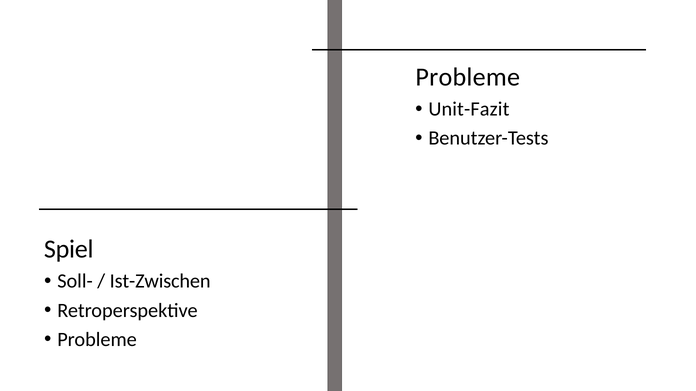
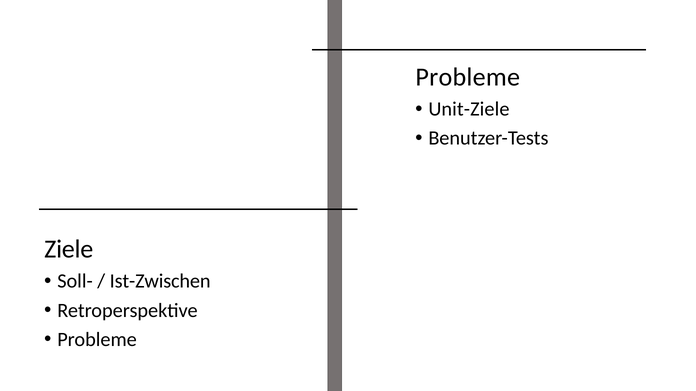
Unit-Fazit: Unit-Fazit -> Unit-Ziele
Spiel: Spiel -> Ziele
